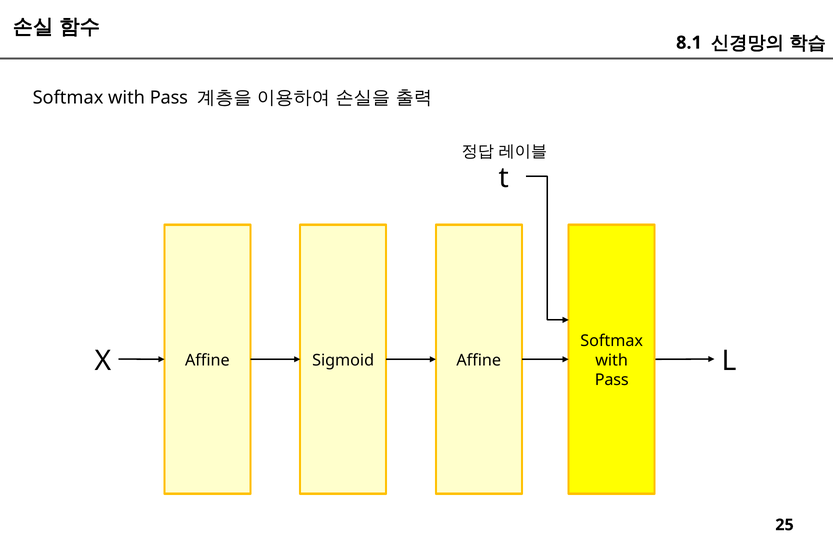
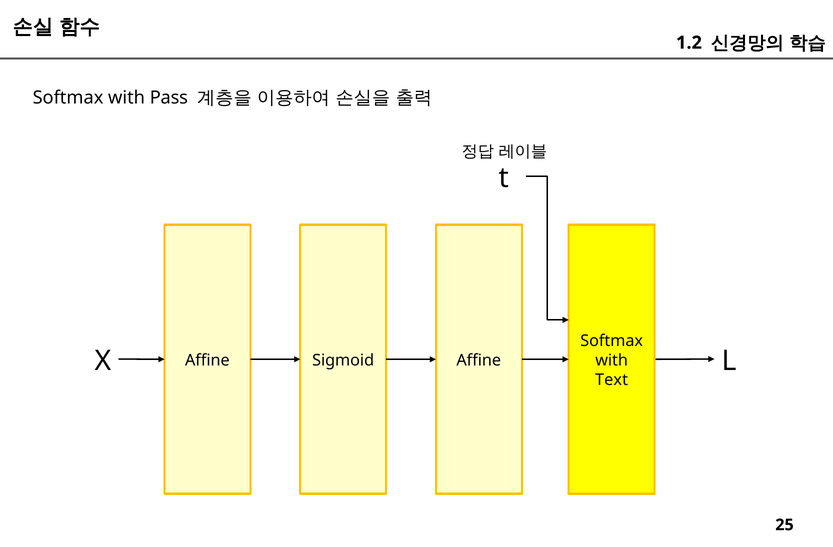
8.1: 8.1 -> 1.2
Pass at (612, 380): Pass -> Text
